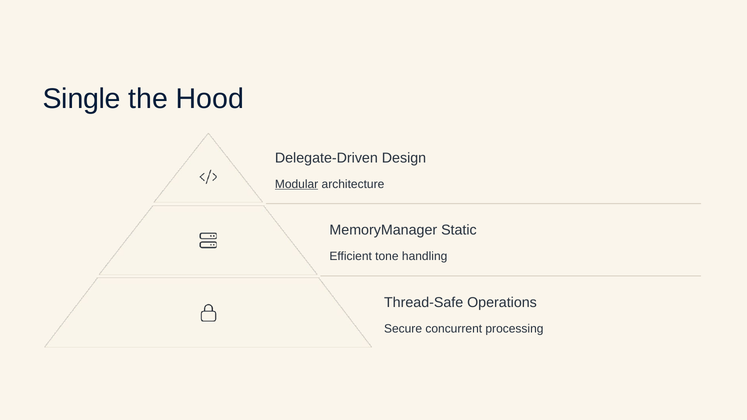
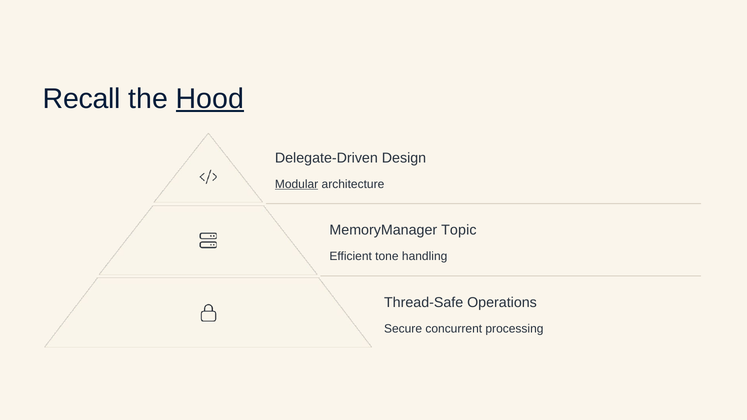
Single: Single -> Recall
Hood underline: none -> present
Static: Static -> Topic
